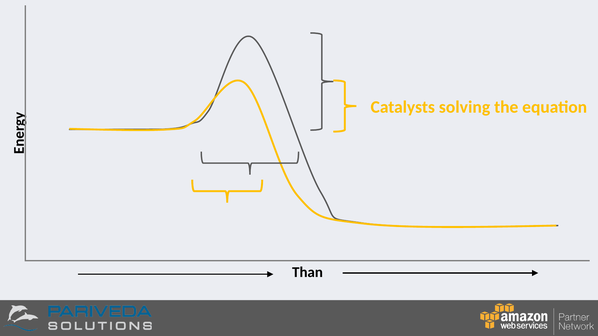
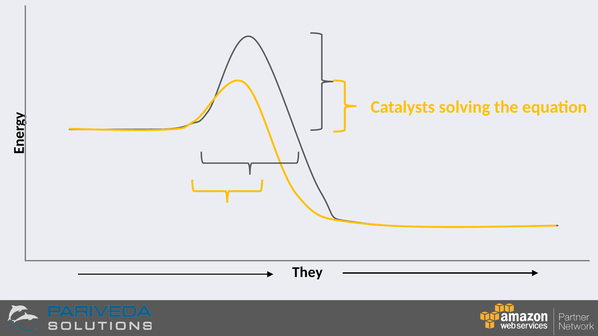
Than: Than -> They
